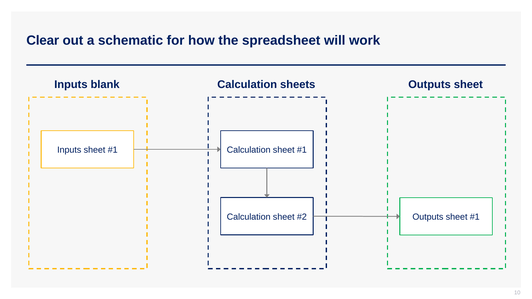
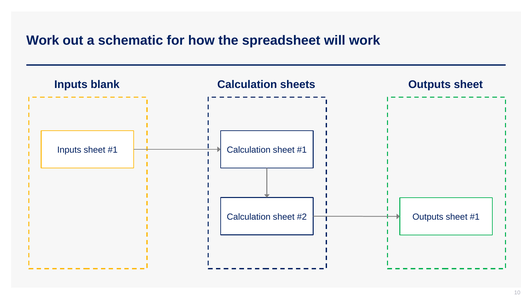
Clear at (43, 41): Clear -> Work
